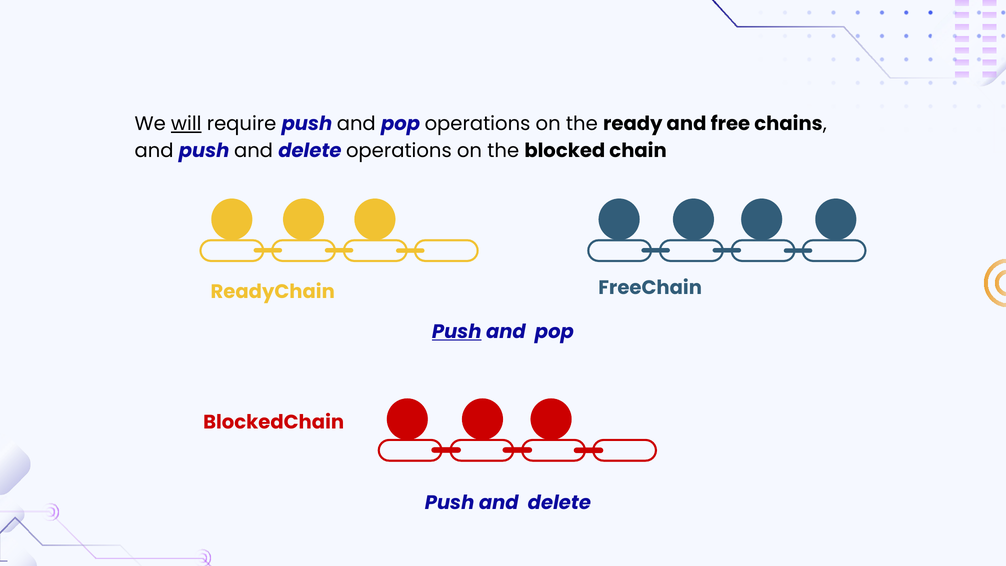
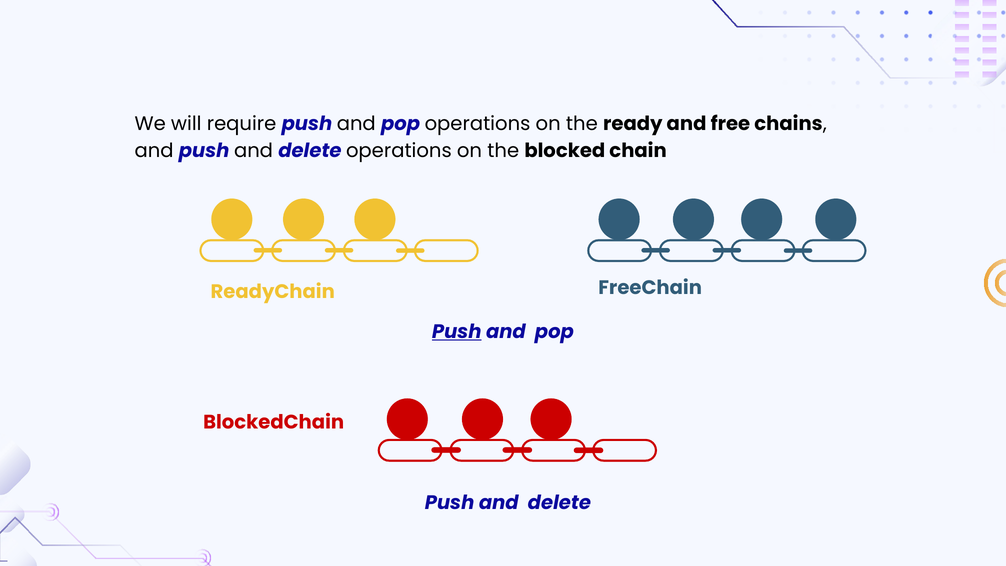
will underline: present -> none
